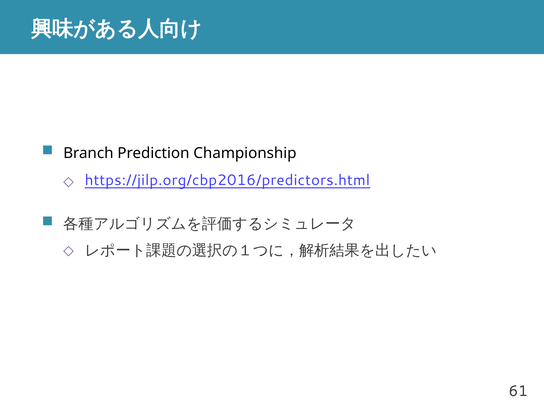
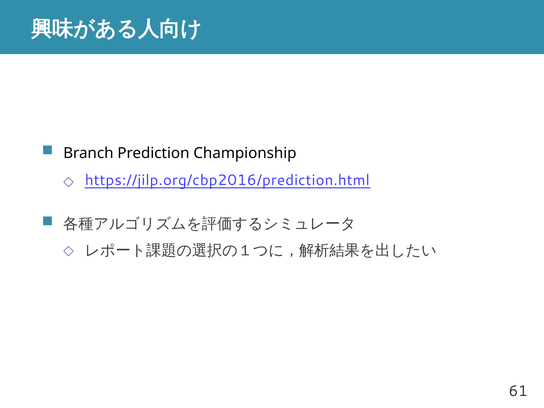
https://jilp.org/cbp2016/predictors.html: https://jilp.org/cbp2016/predictors.html -> https://jilp.org/cbp2016/prediction.html
